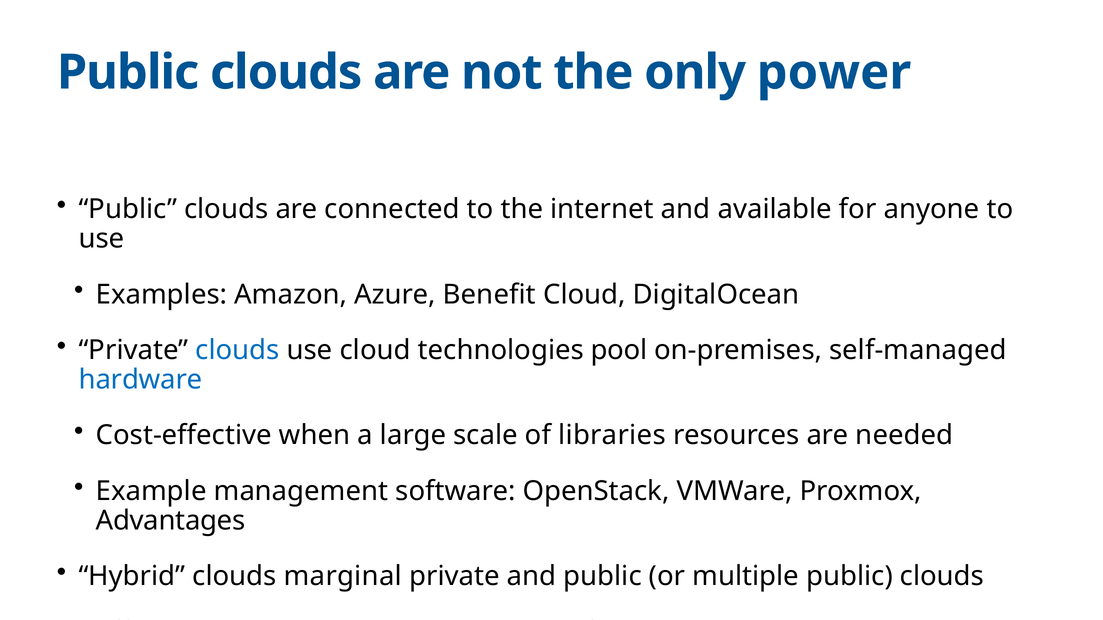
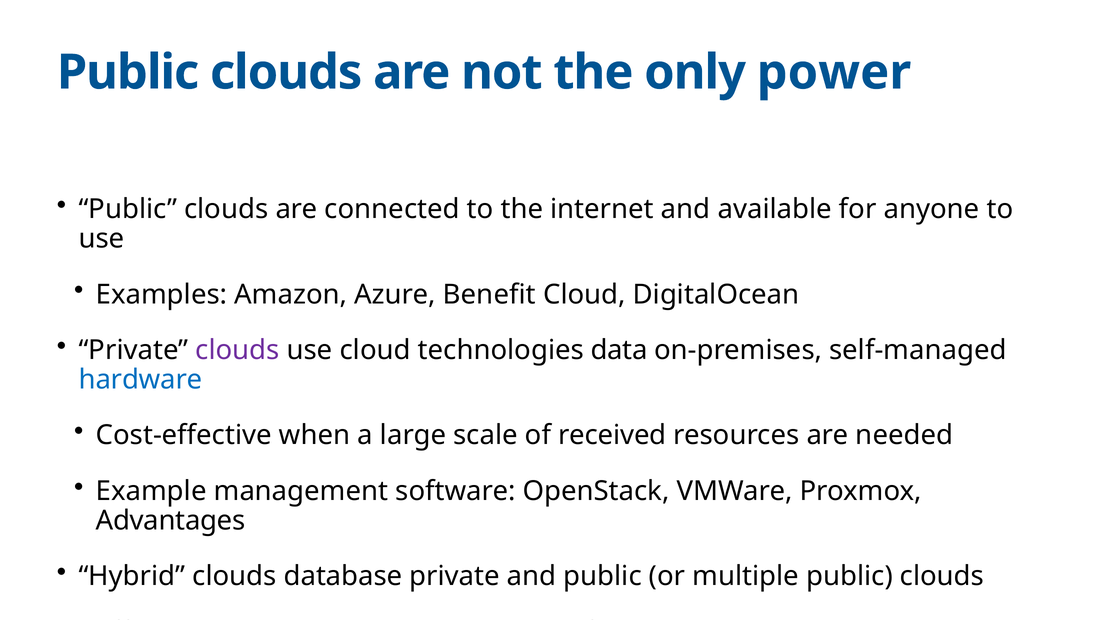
clouds at (237, 350) colour: blue -> purple
pool: pool -> data
libraries: libraries -> received
marginal: marginal -> database
